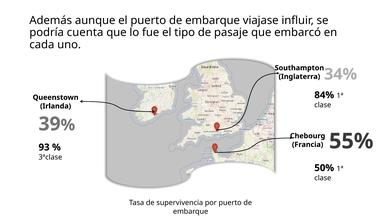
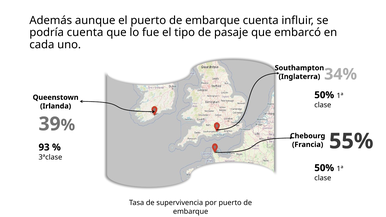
embarque viajase: viajase -> cuenta
84% at (324, 95): 84% -> 50%
